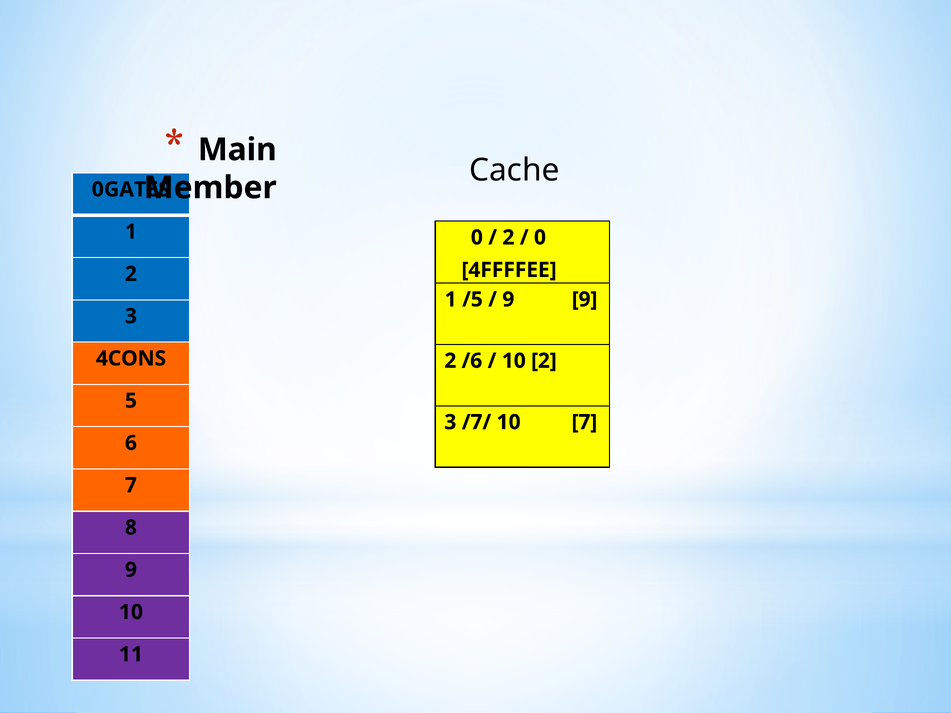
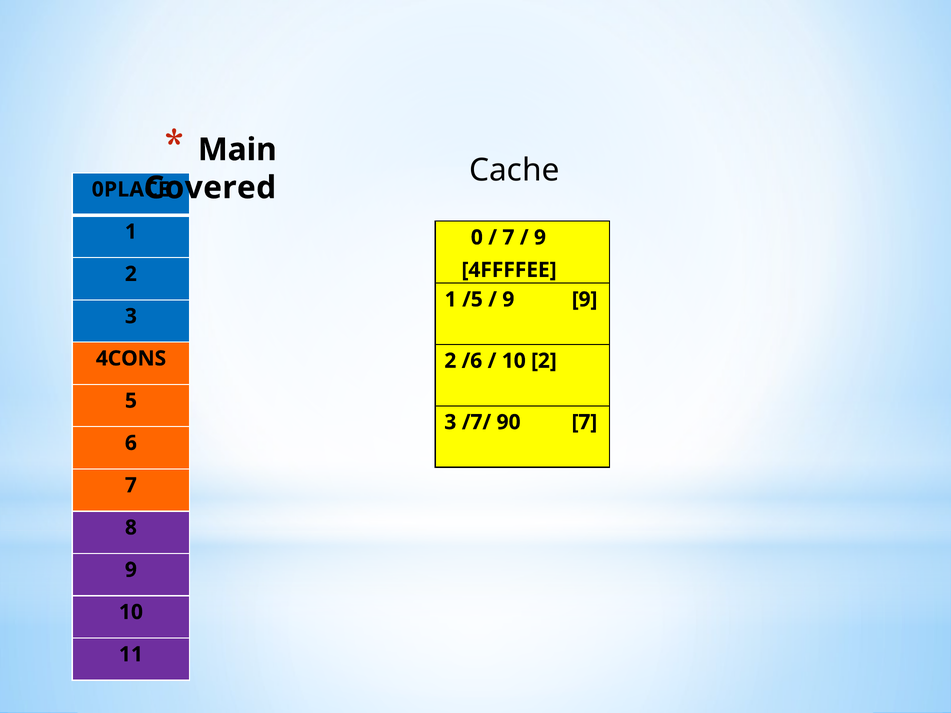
Member: Member -> Covered
0GATES: 0GATES -> 0PLACE
2 at (508, 238): 2 -> 7
0 at (540, 238): 0 -> 9
/7/ 10: 10 -> 90
